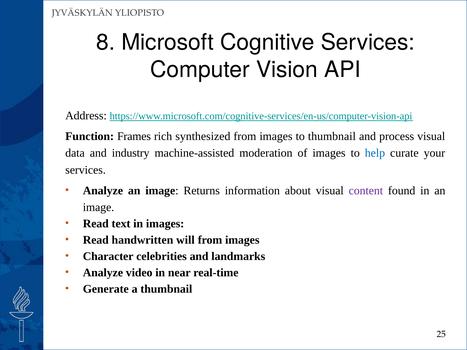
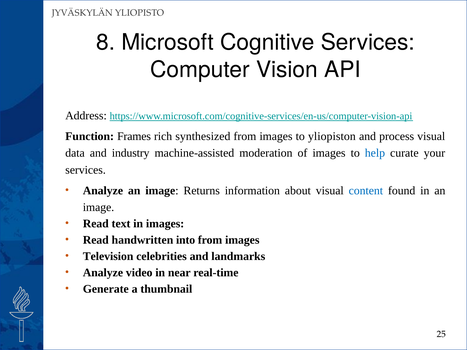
to thumbnail: thumbnail -> yliopiston
content colour: purple -> blue
will: will -> into
Character: Character -> Television
